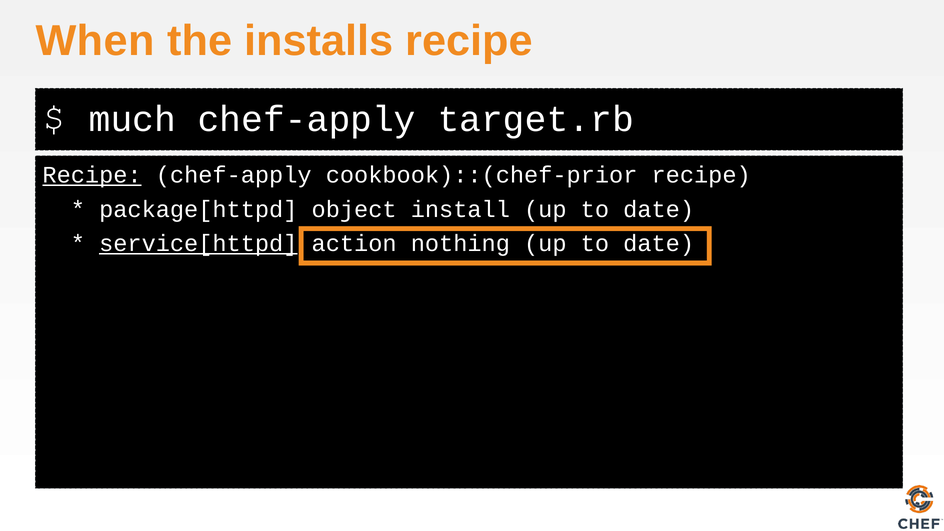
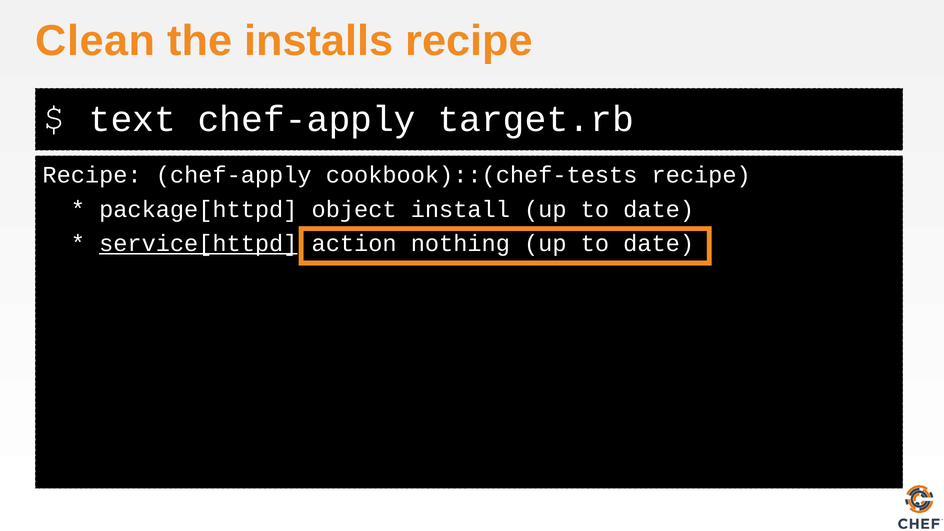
When: When -> Clean
much: much -> text
Recipe at (92, 175) underline: present -> none
cookbook)::(chef-prior: cookbook)::(chef-prior -> cookbook)::(chef-tests
